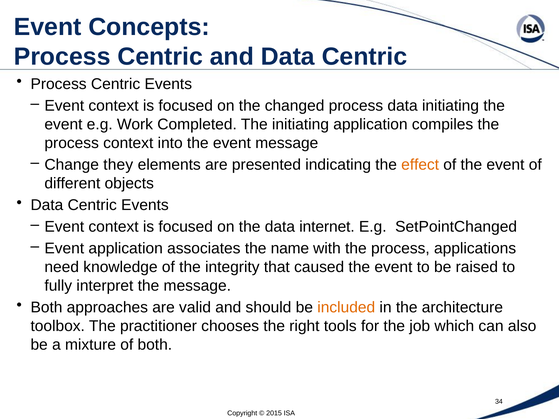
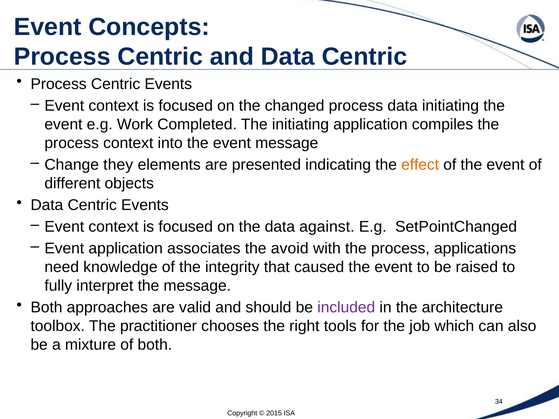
internet: internet -> against
name: name -> avoid
included colour: orange -> purple
